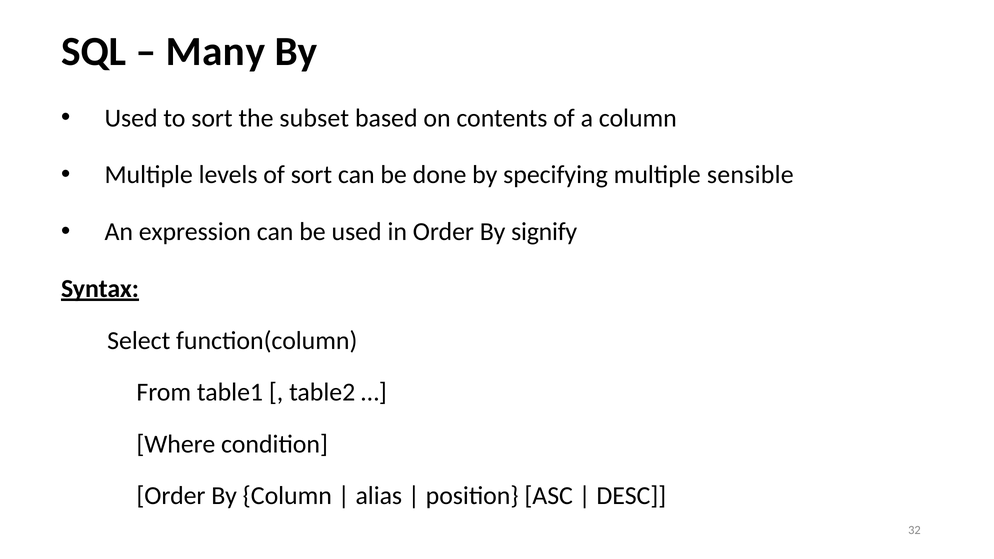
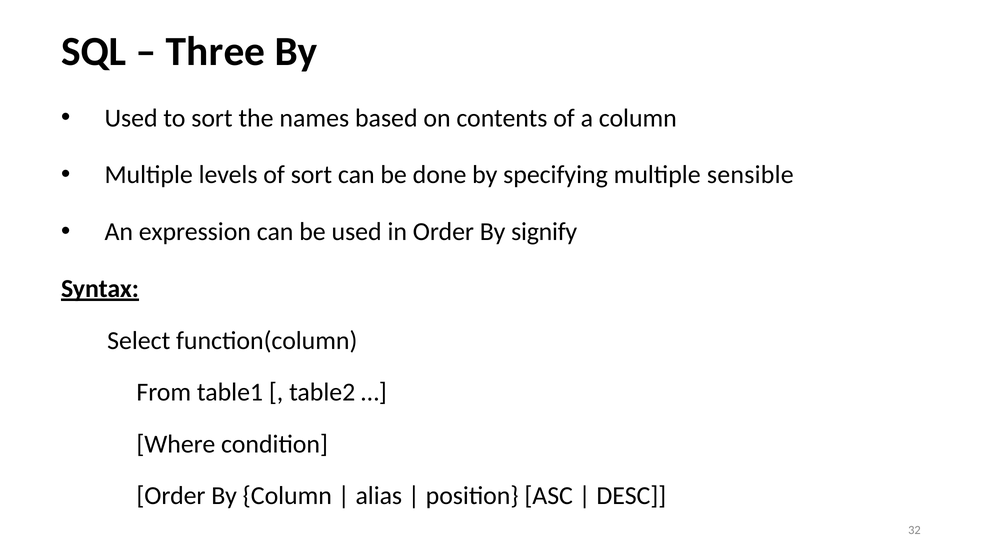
Many: Many -> Three
subset: subset -> names
